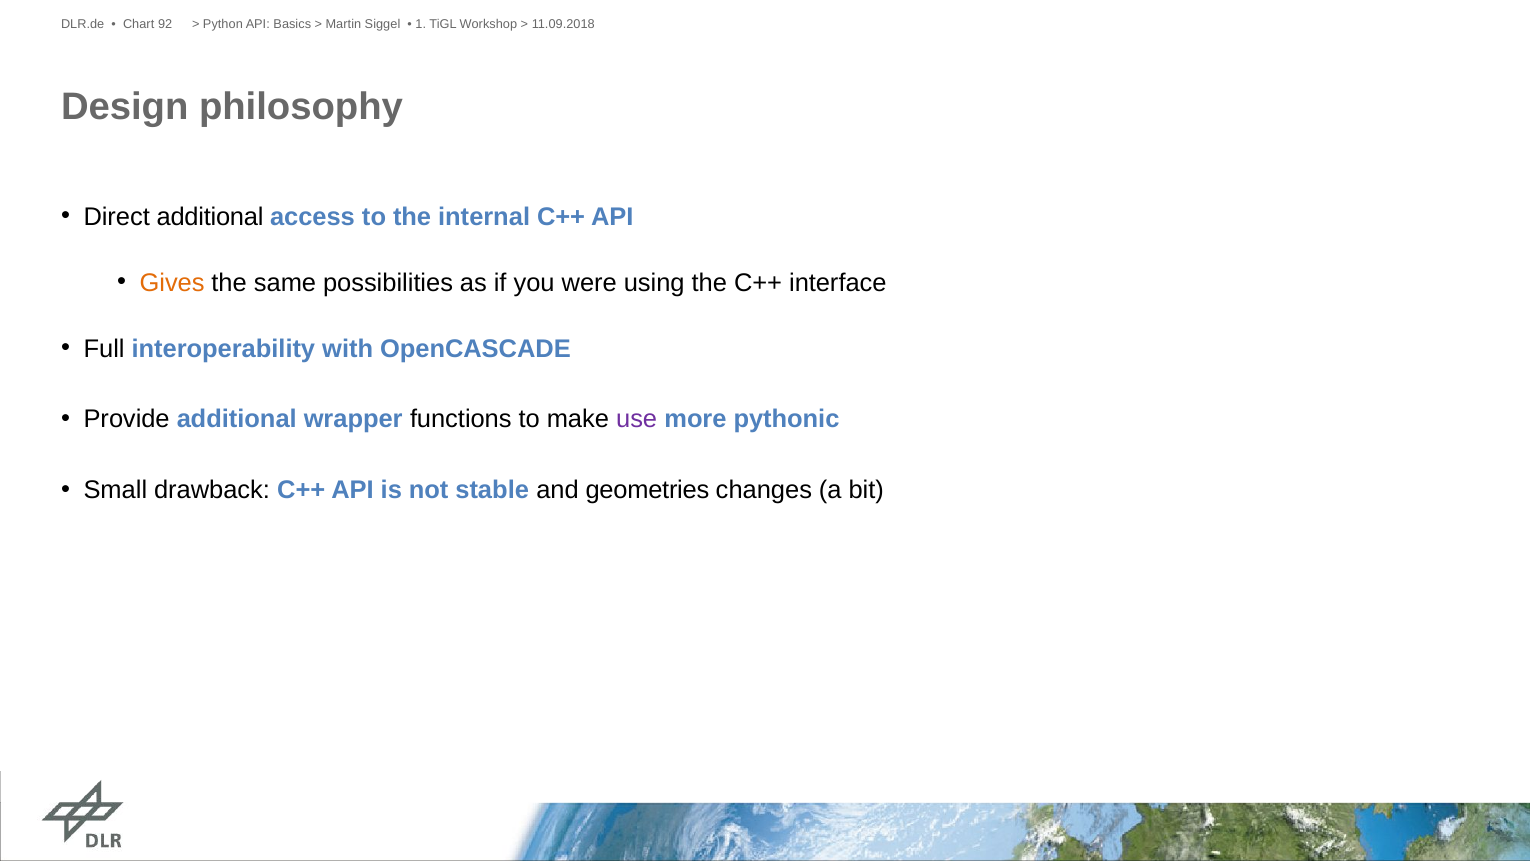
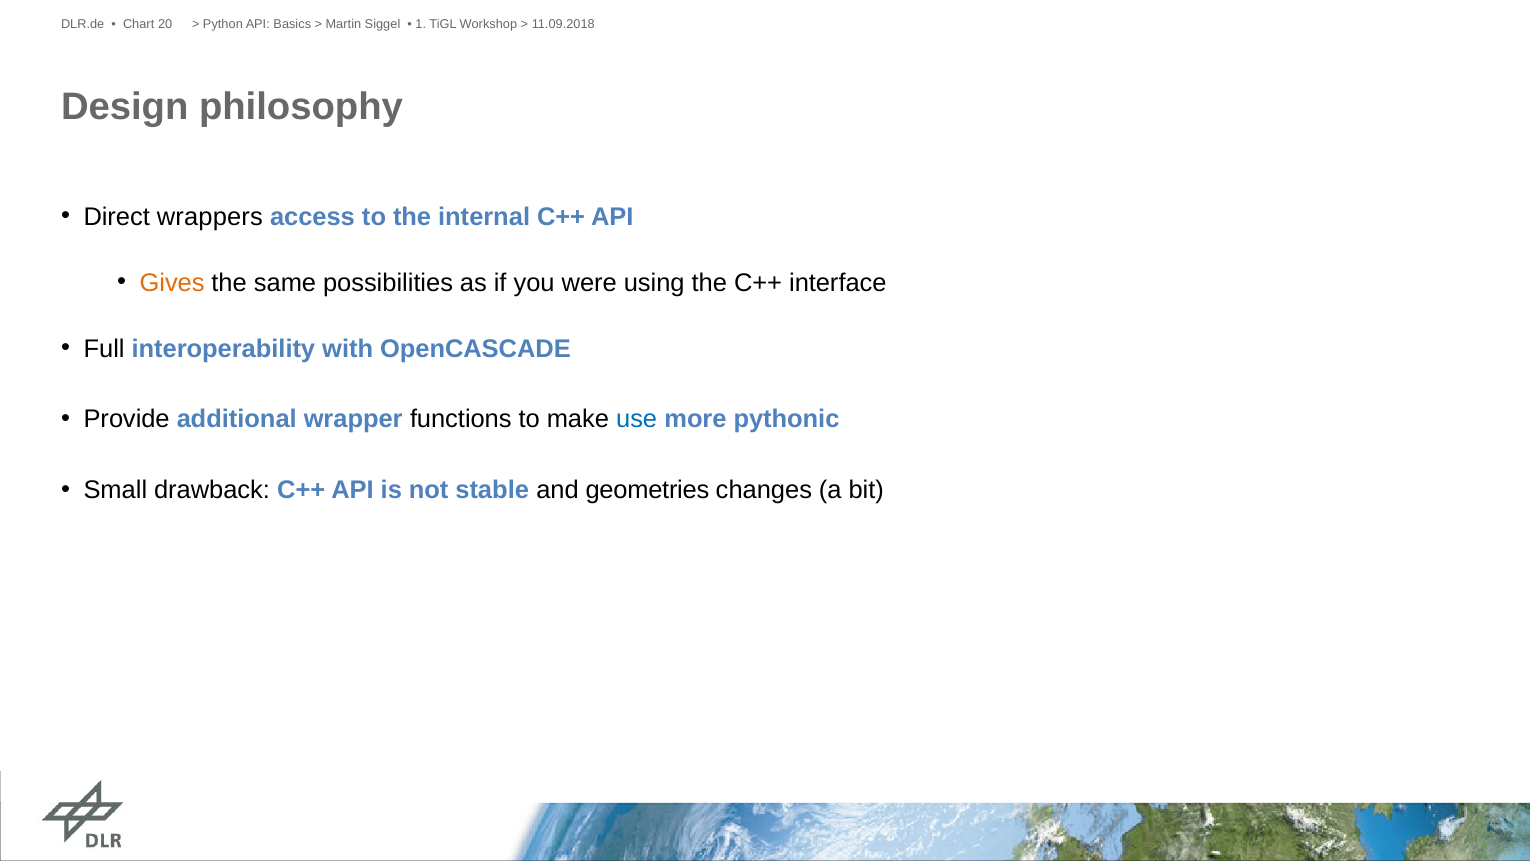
92: 92 -> 20
Direct additional: additional -> wrappers
use colour: purple -> blue
